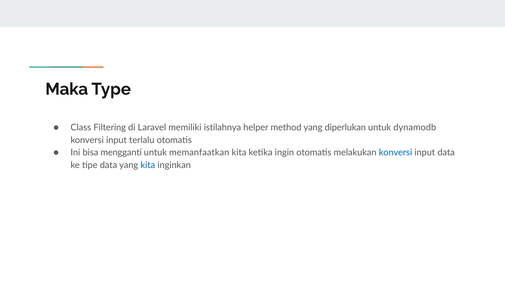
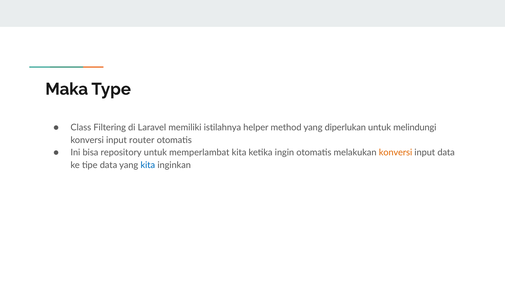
dynamodb: dynamodb -> melindungi
terlalu: terlalu -> router
mengganti: mengganti -> repository
memanfaatkan: memanfaatkan -> memperlambat
konversi at (396, 153) colour: blue -> orange
